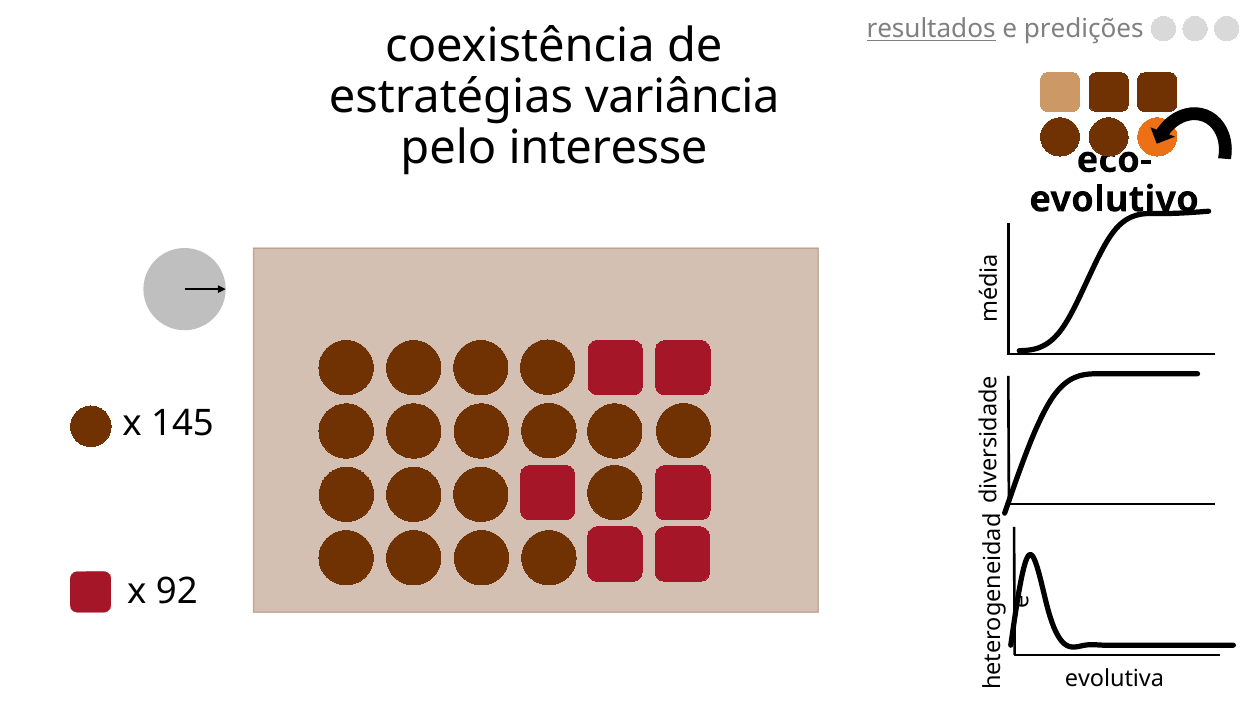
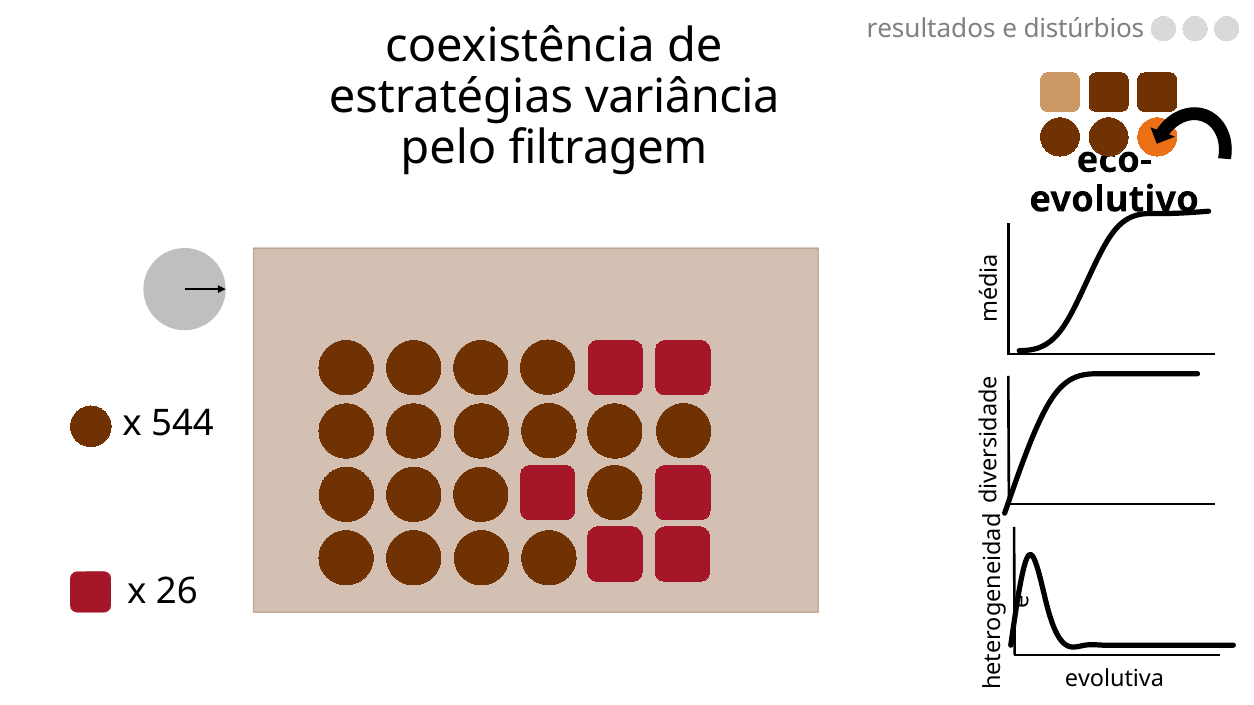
resultados underline: present -> none
predições: predições -> distúrbios
interesse: interesse -> filtragem
145: 145 -> 544
92: 92 -> 26
